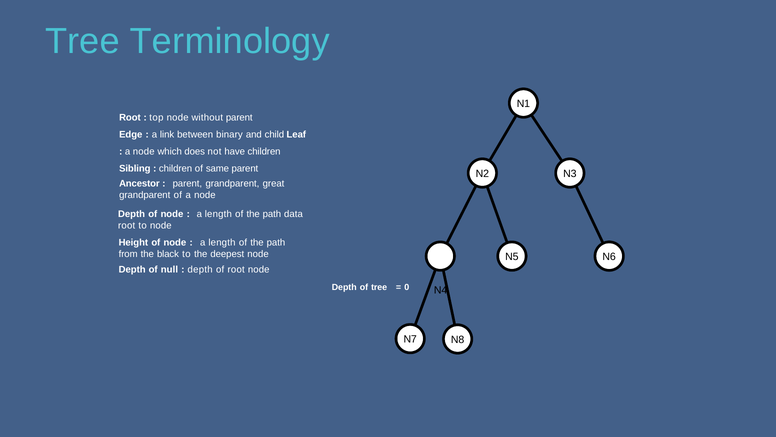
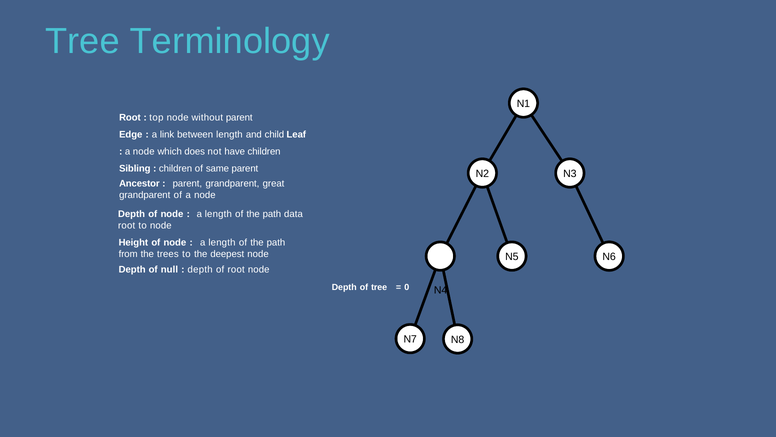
between binary: binary -> length
black: black -> trees
